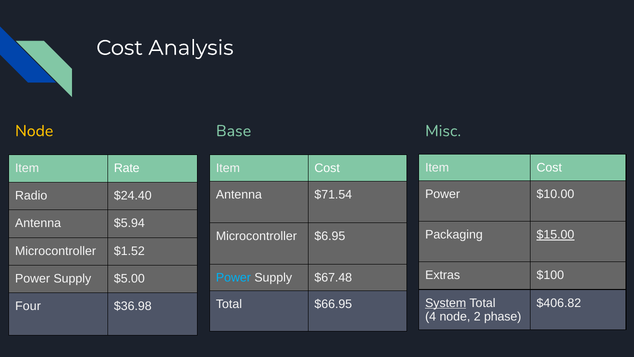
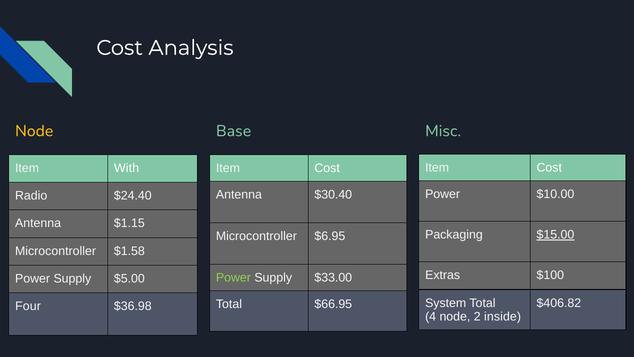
Rate: Rate -> With
$71.54: $71.54 -> $30.40
$5.94: $5.94 -> $1.15
$1.52: $1.52 -> $1.58
Power at (233, 278) colour: light blue -> light green
$67.48: $67.48 -> $33.00
System underline: present -> none
phase: phase -> inside
